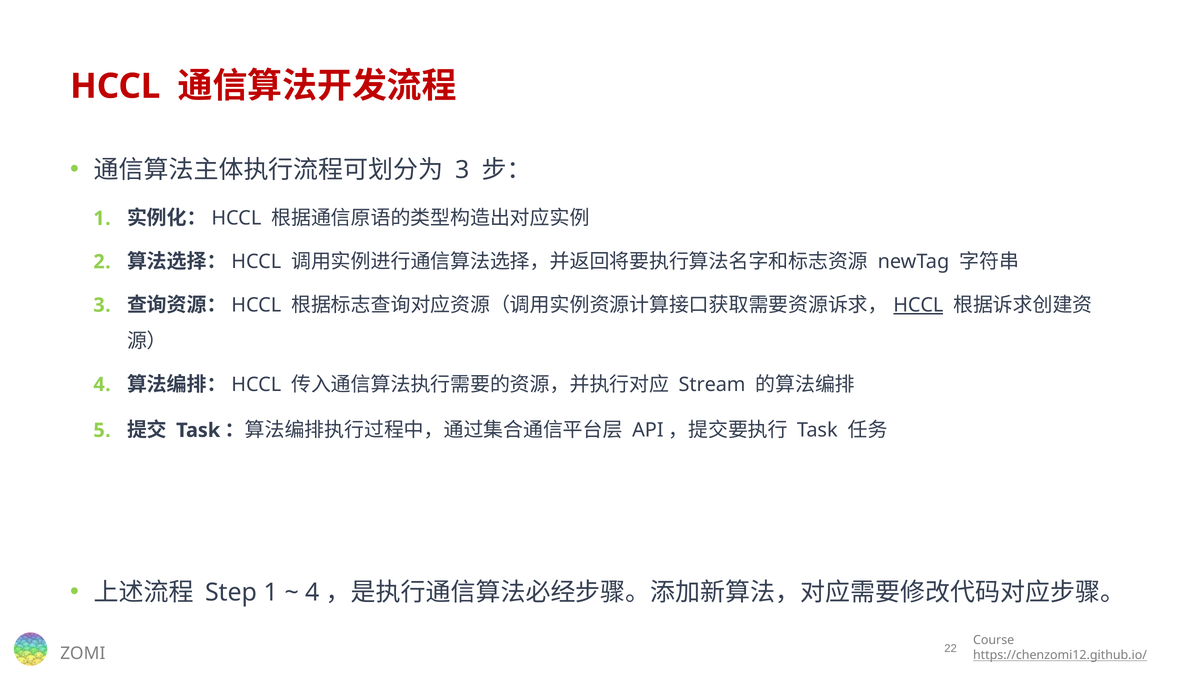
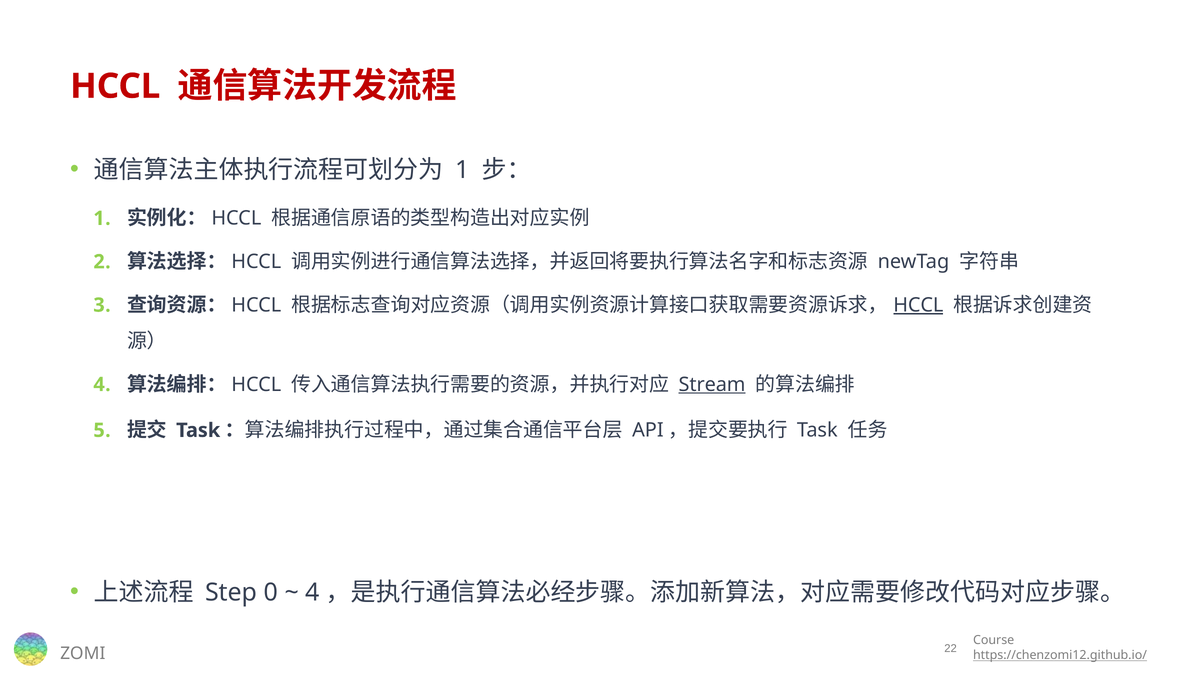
3 at (462, 170): 3 -> 1
Stream underline: none -> present
Step 1: 1 -> 0
